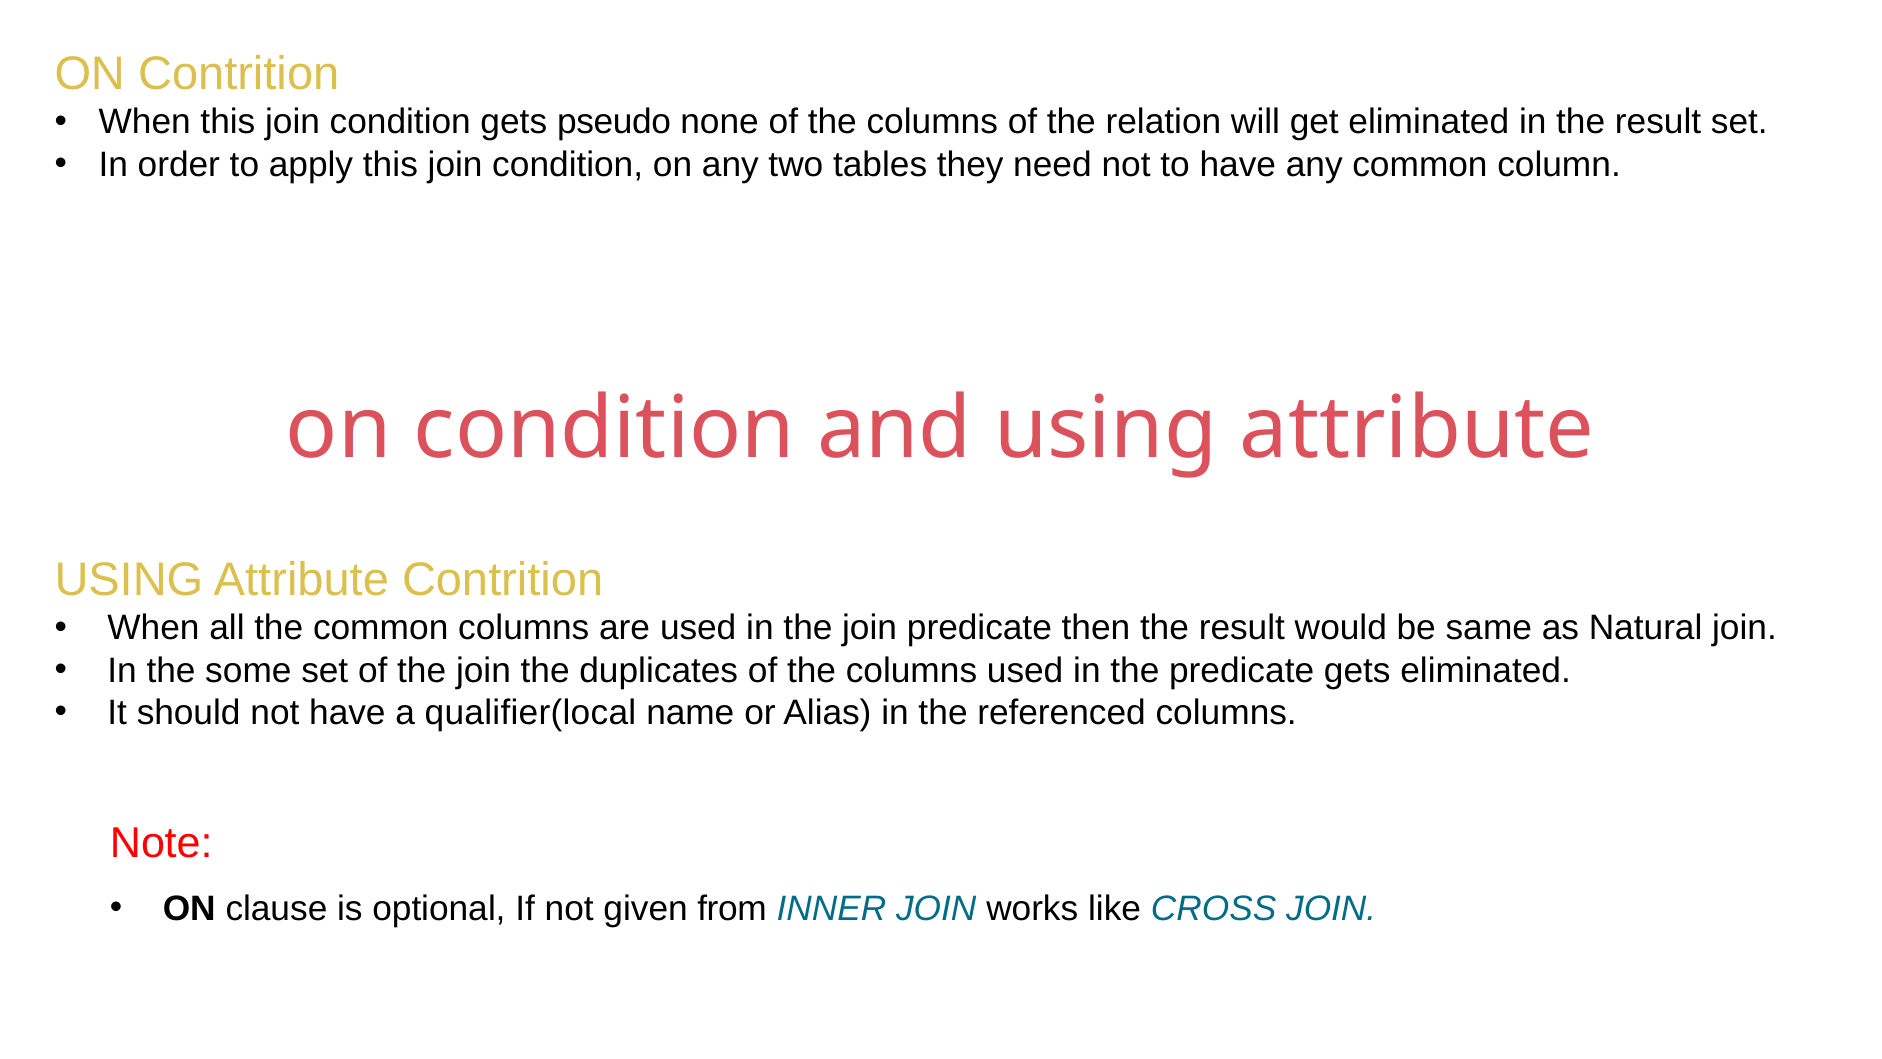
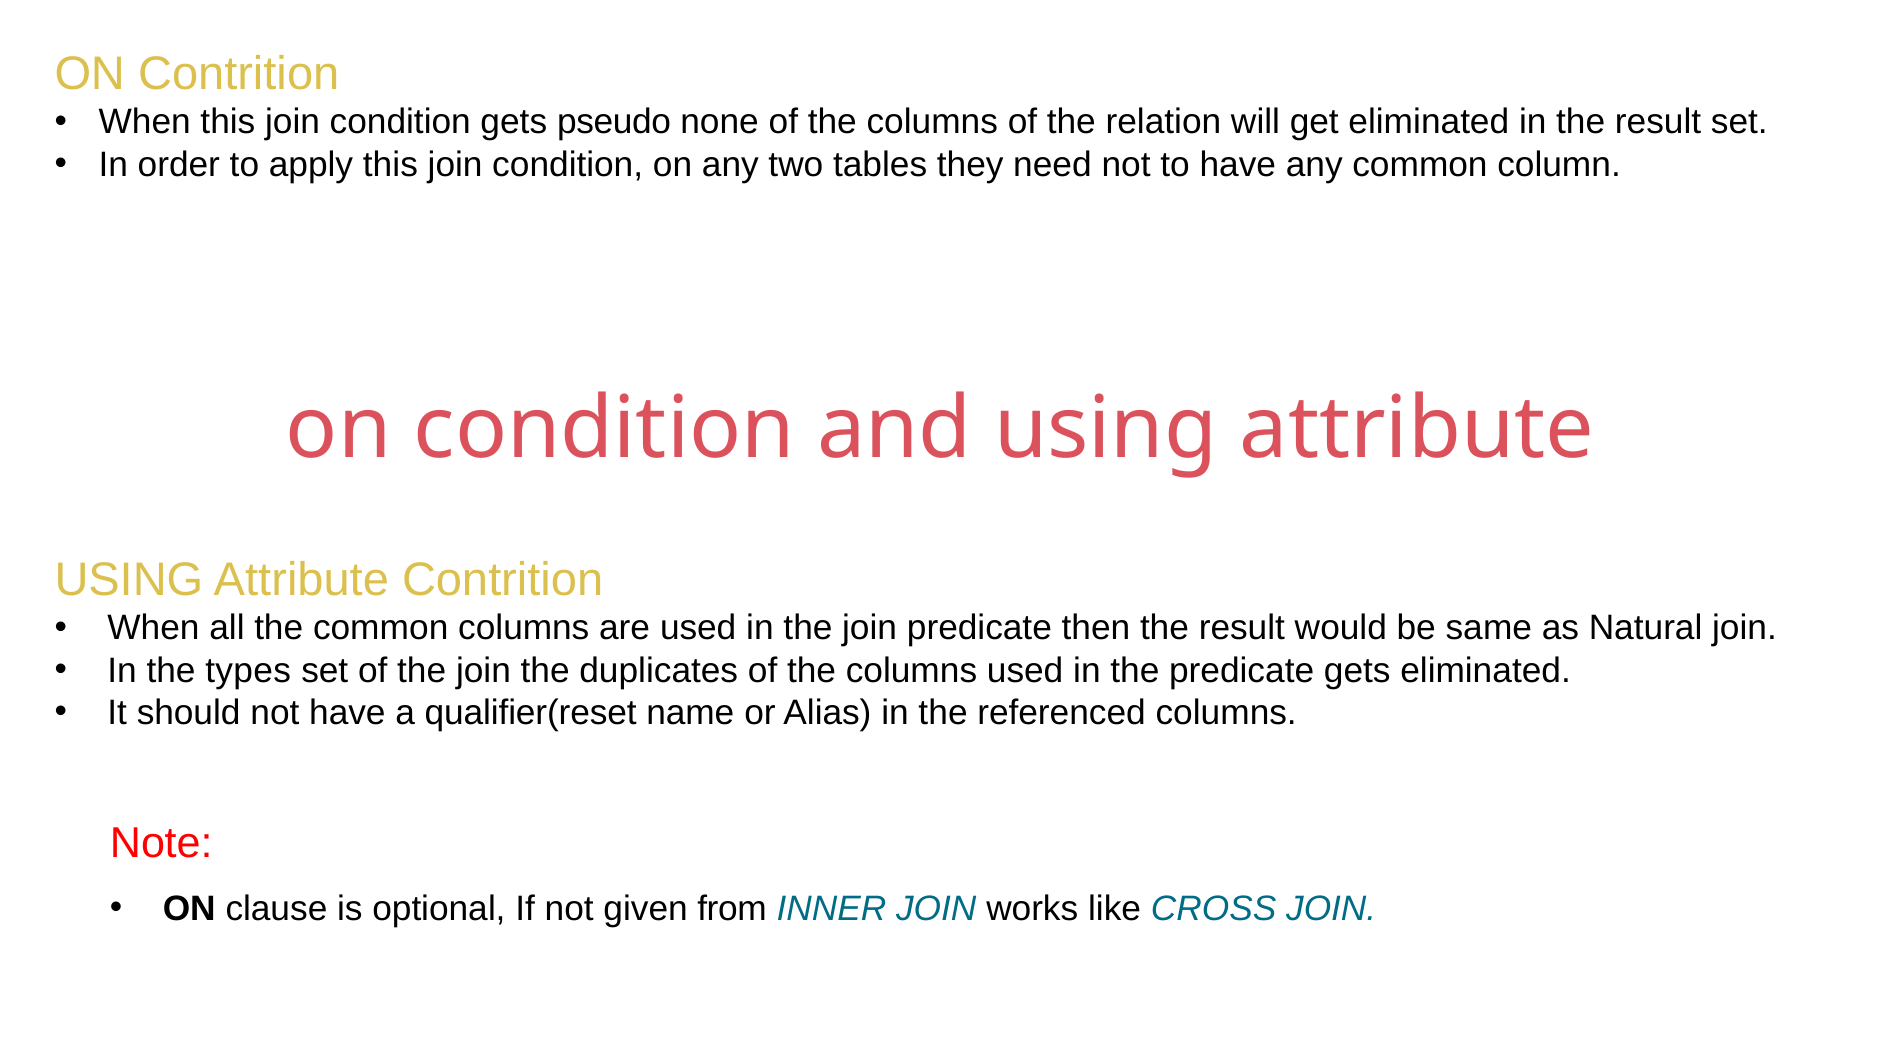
some: some -> types
qualifier(local: qualifier(local -> qualifier(reset
